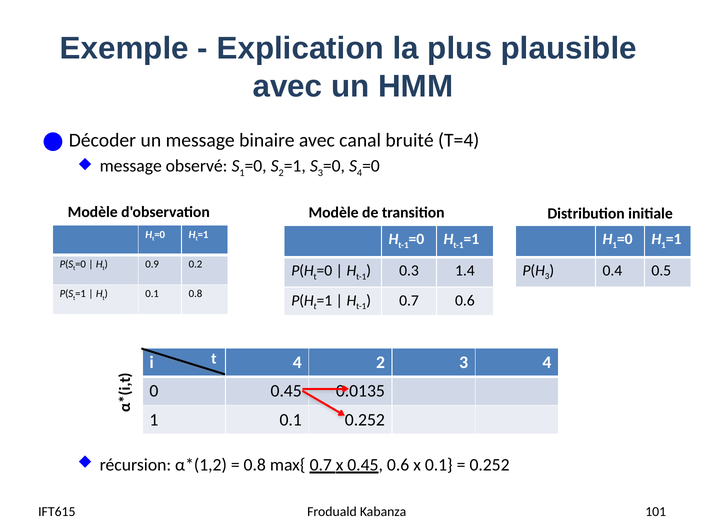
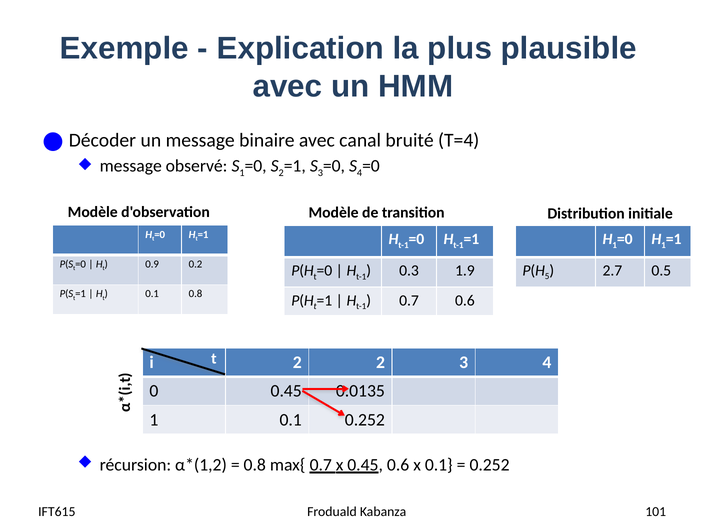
1.4: 1.4 -> 1.9
3 at (547, 277): 3 -> 5
0.4: 0.4 -> 2.7
4 at (297, 363): 4 -> 2
